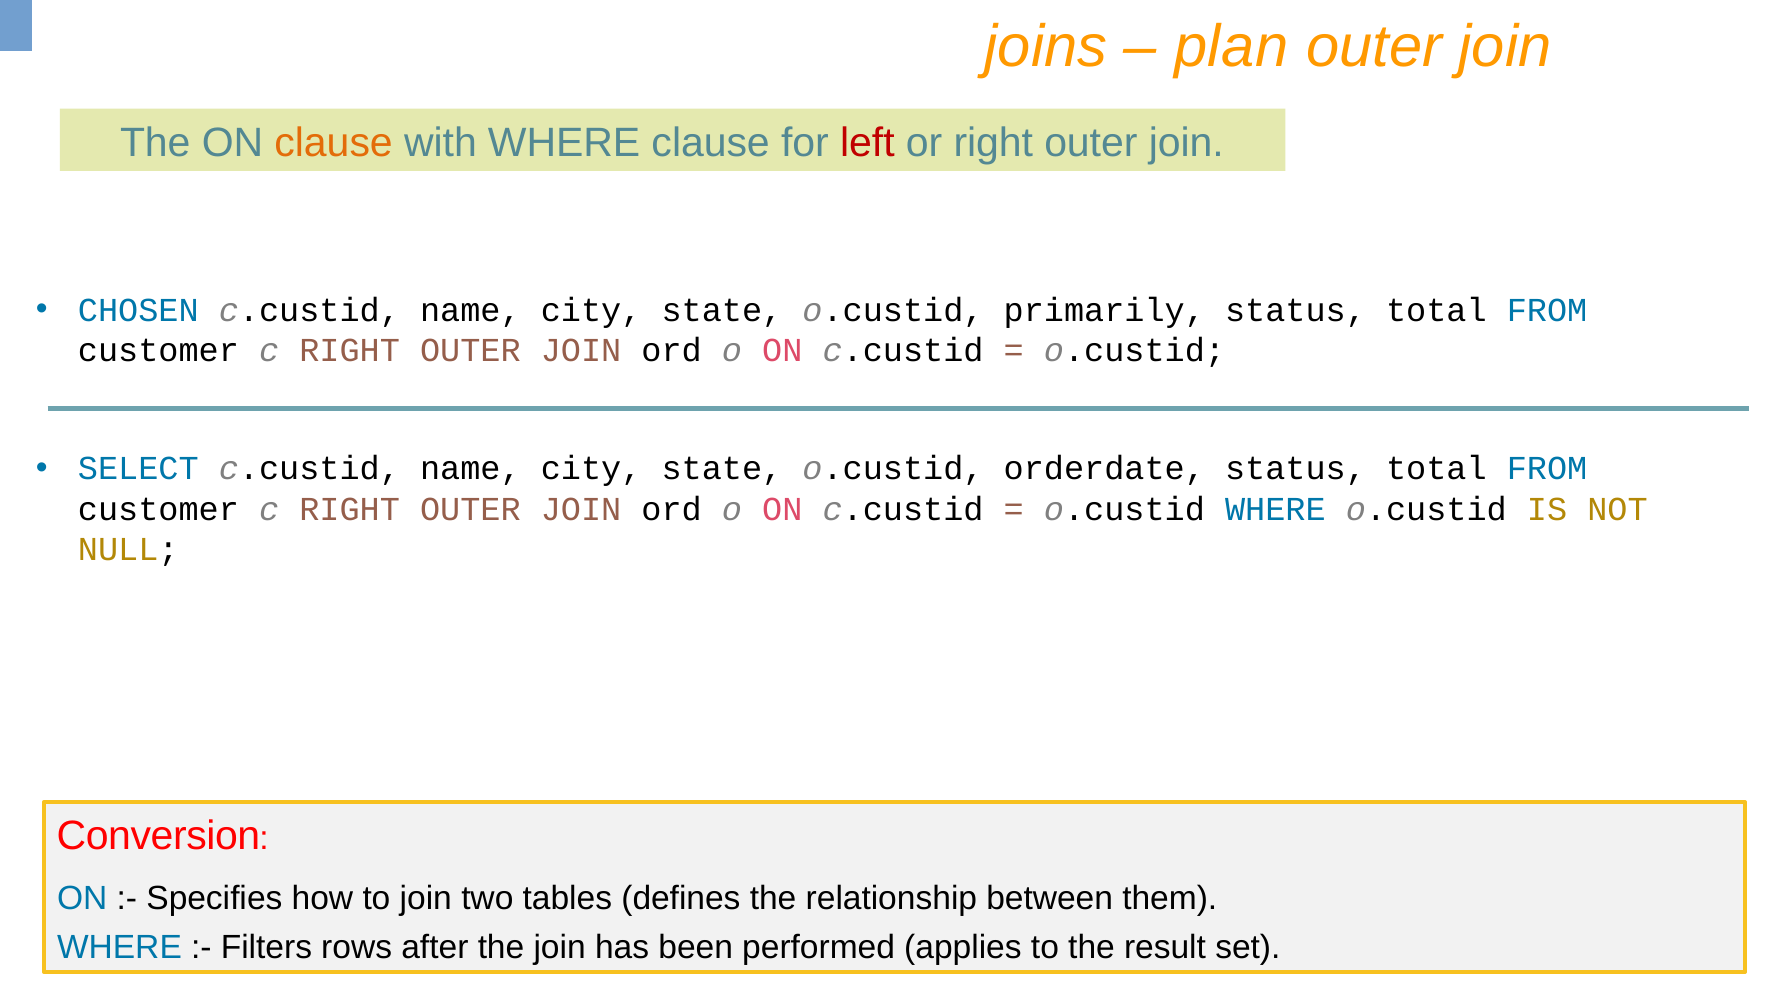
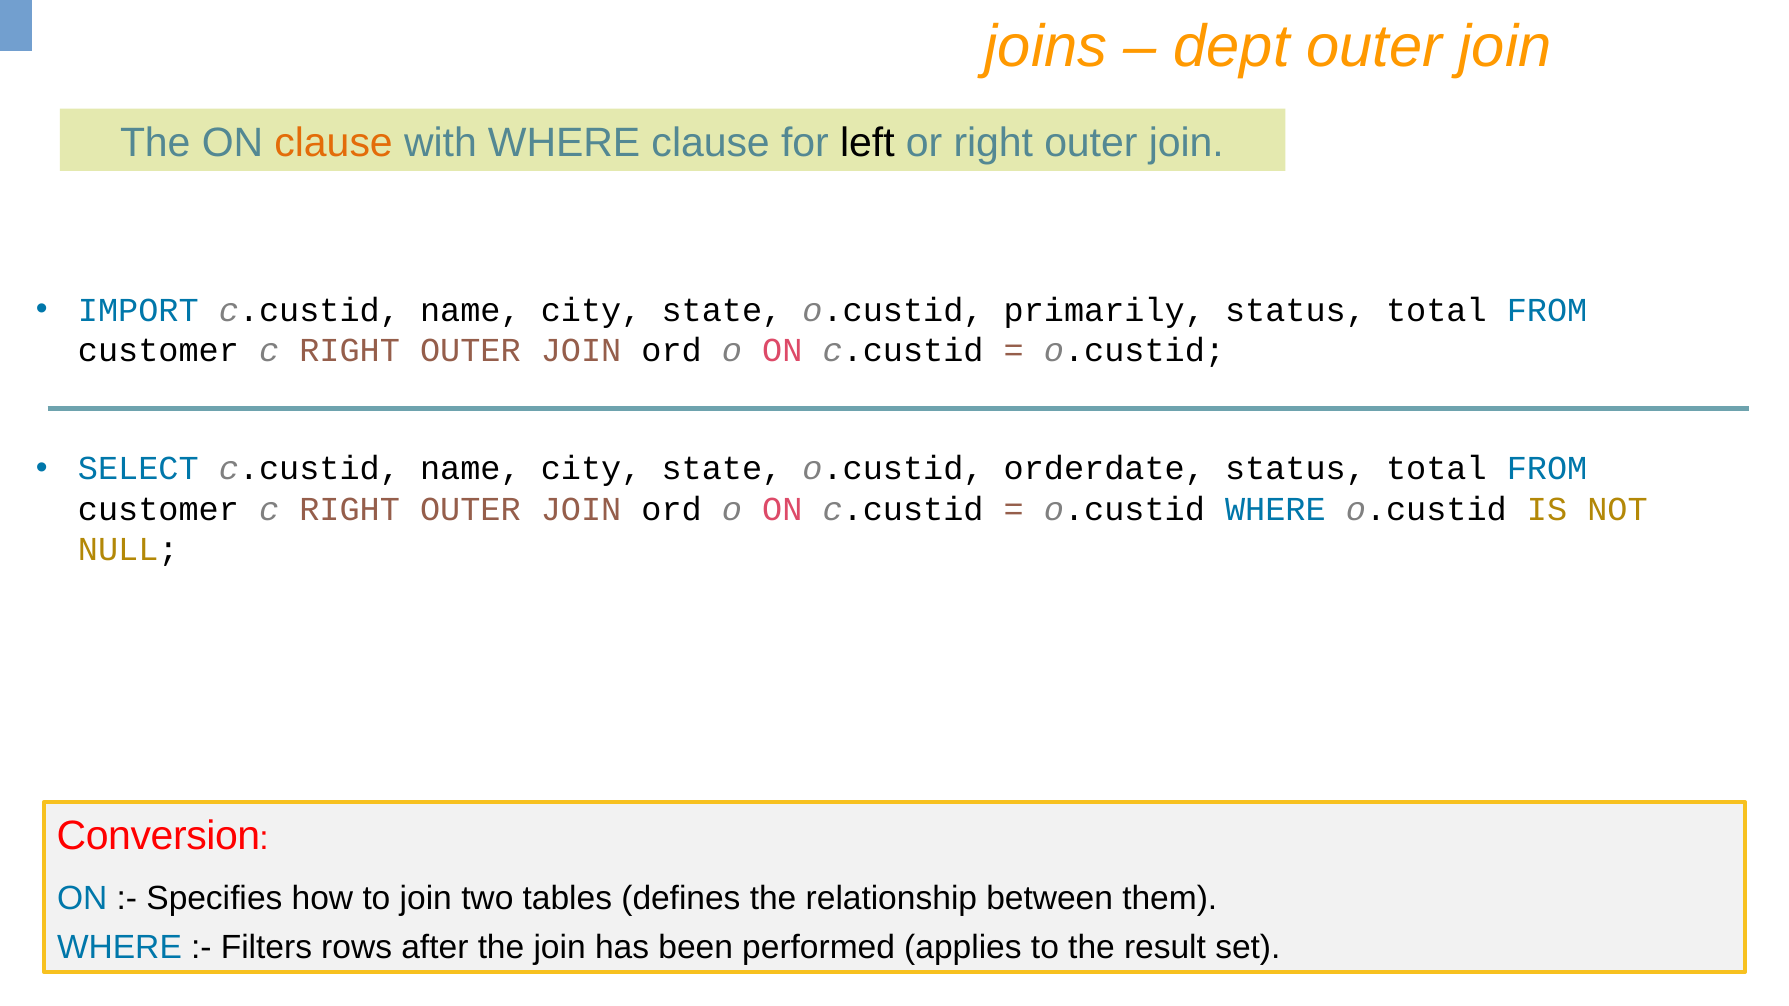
plan: plan -> dept
left colour: red -> black
CHOSEN: CHOSEN -> IMPORT
